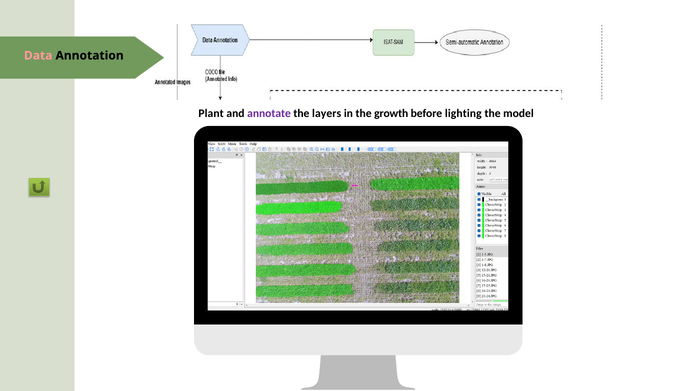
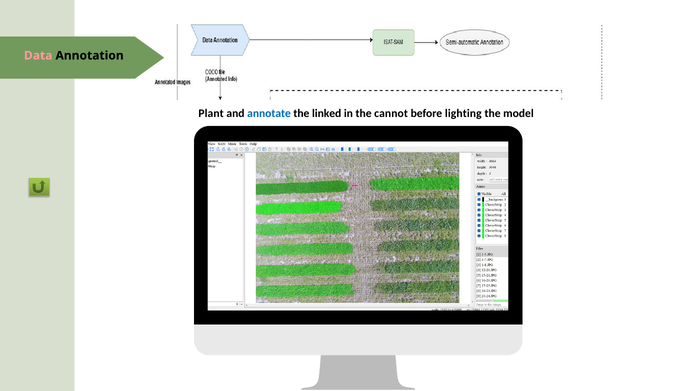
annotate colour: purple -> blue
layers: layers -> linked
growth: growth -> cannot
